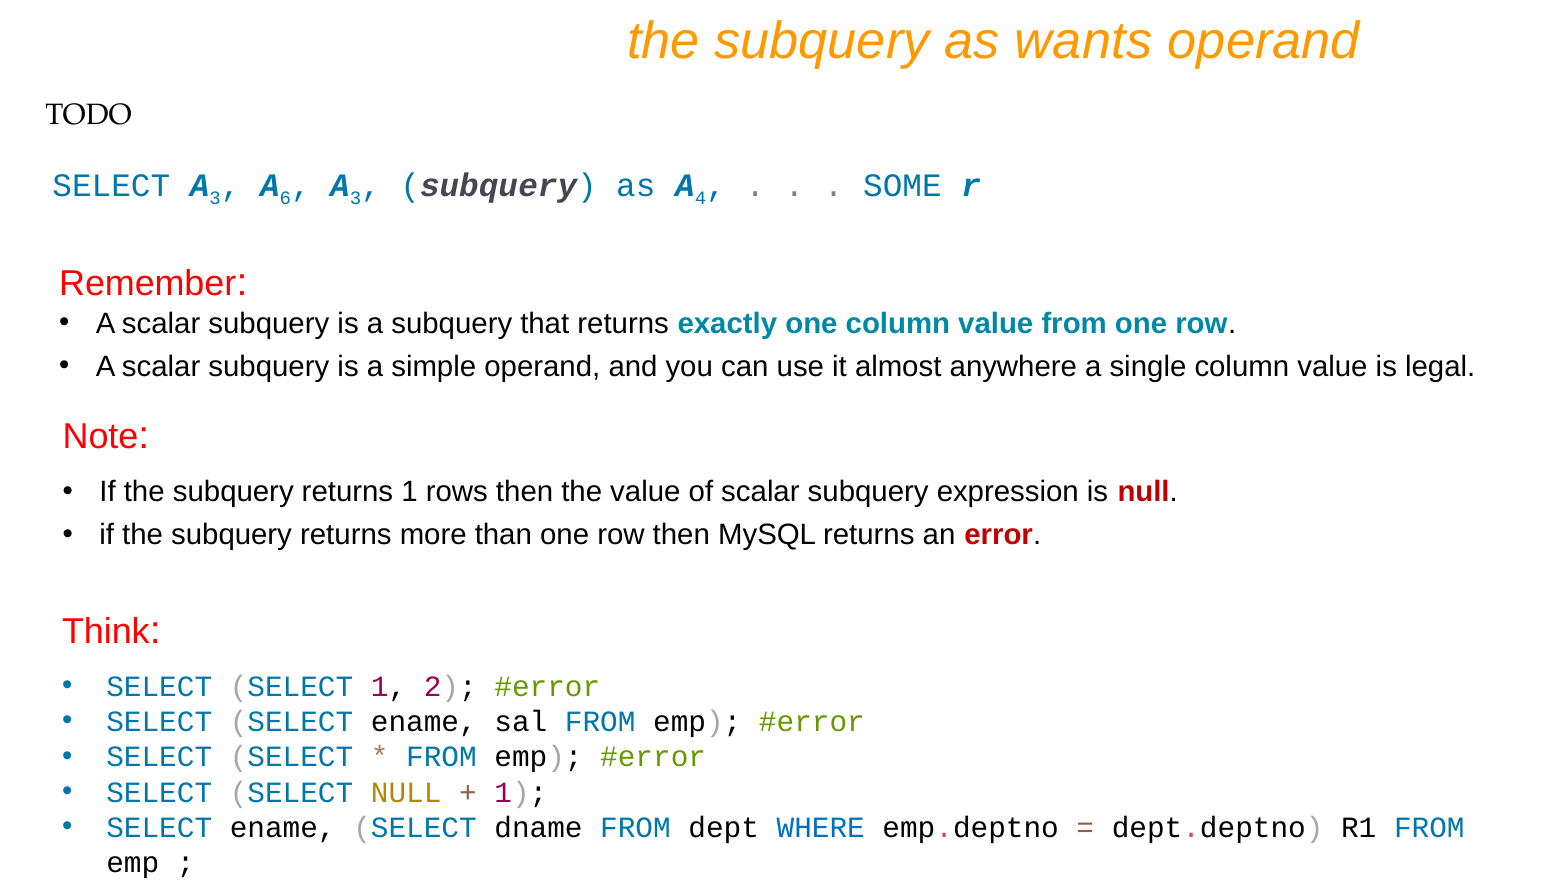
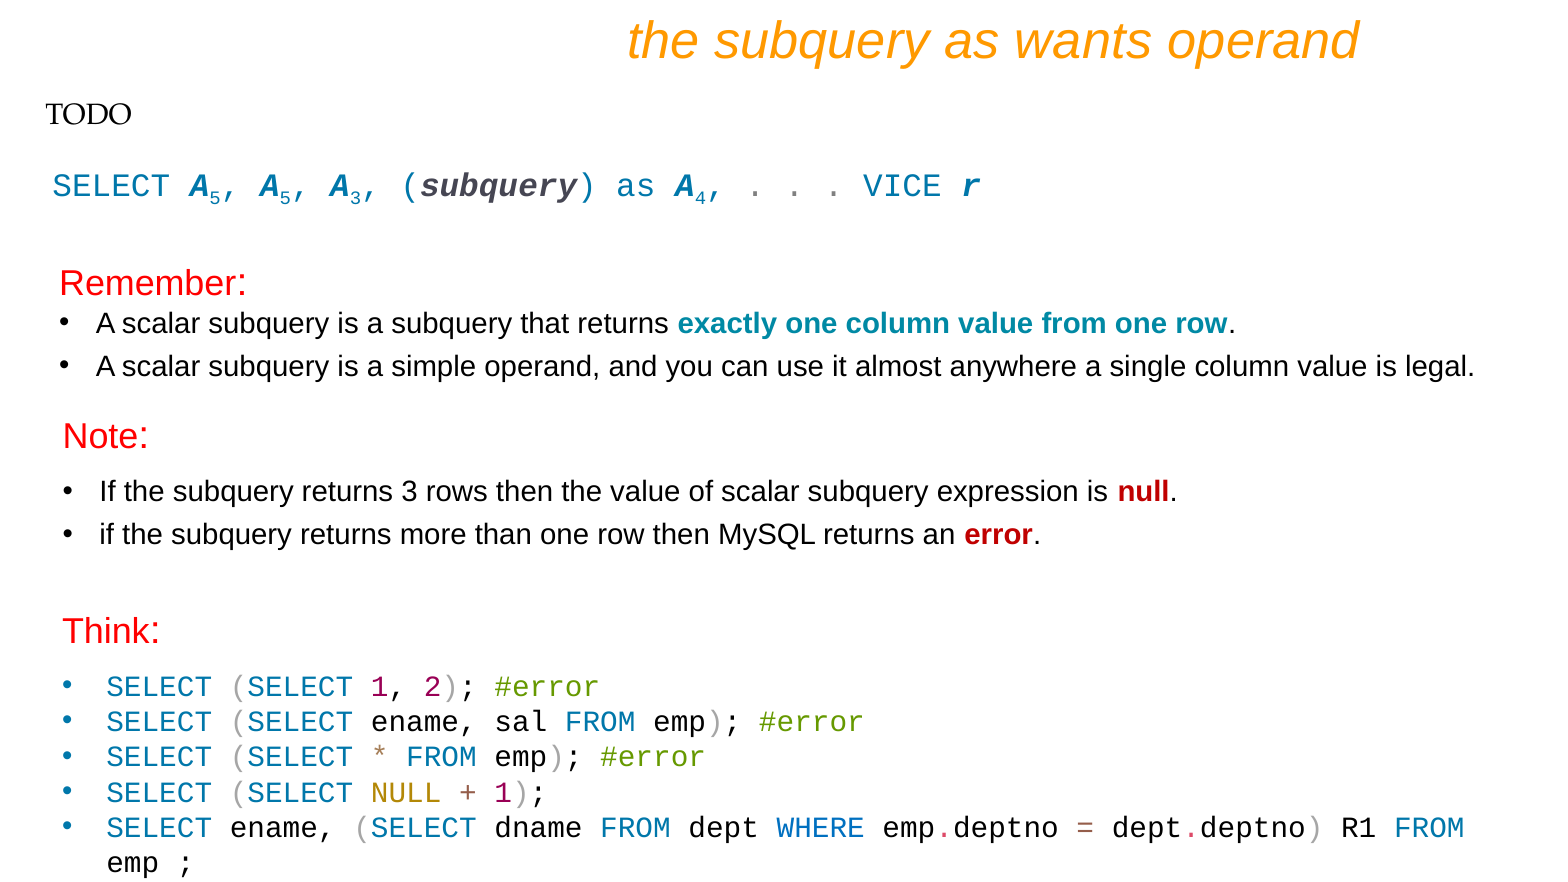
SELECT A 3: 3 -> 5
6 at (285, 199): 6 -> 5
SOME: SOME -> VICE
returns 1: 1 -> 3
